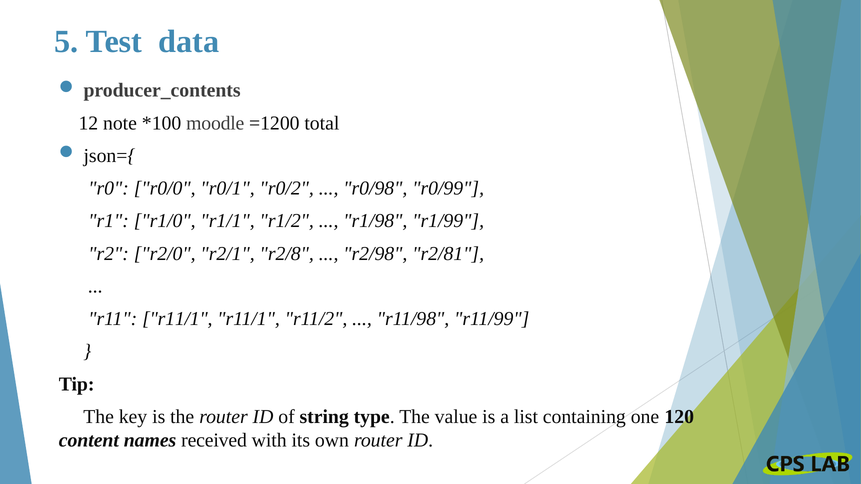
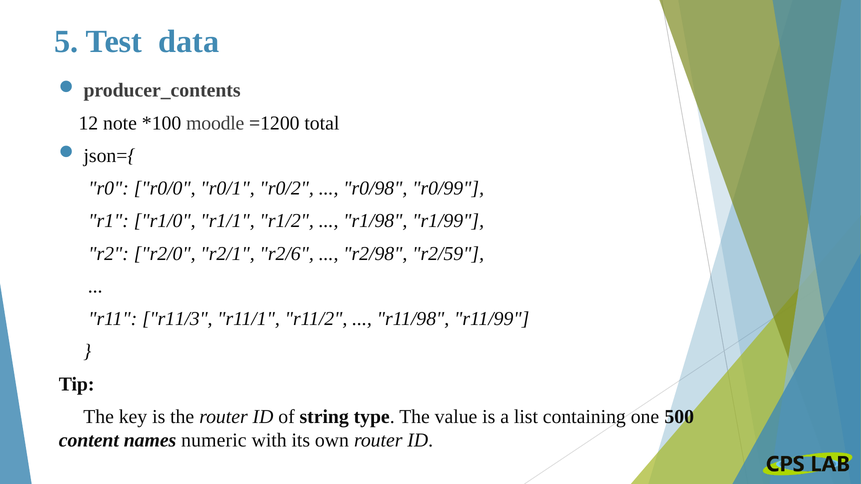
r2/8: r2/8 -> r2/6
r2/81: r2/81 -> r2/59
r11 r11/1: r11/1 -> r11/3
120: 120 -> 500
received: received -> numeric
